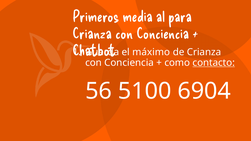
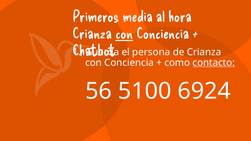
para: para -> hora
con at (124, 34) underline: none -> present
máximo: máximo -> persona
6904: 6904 -> 6924
